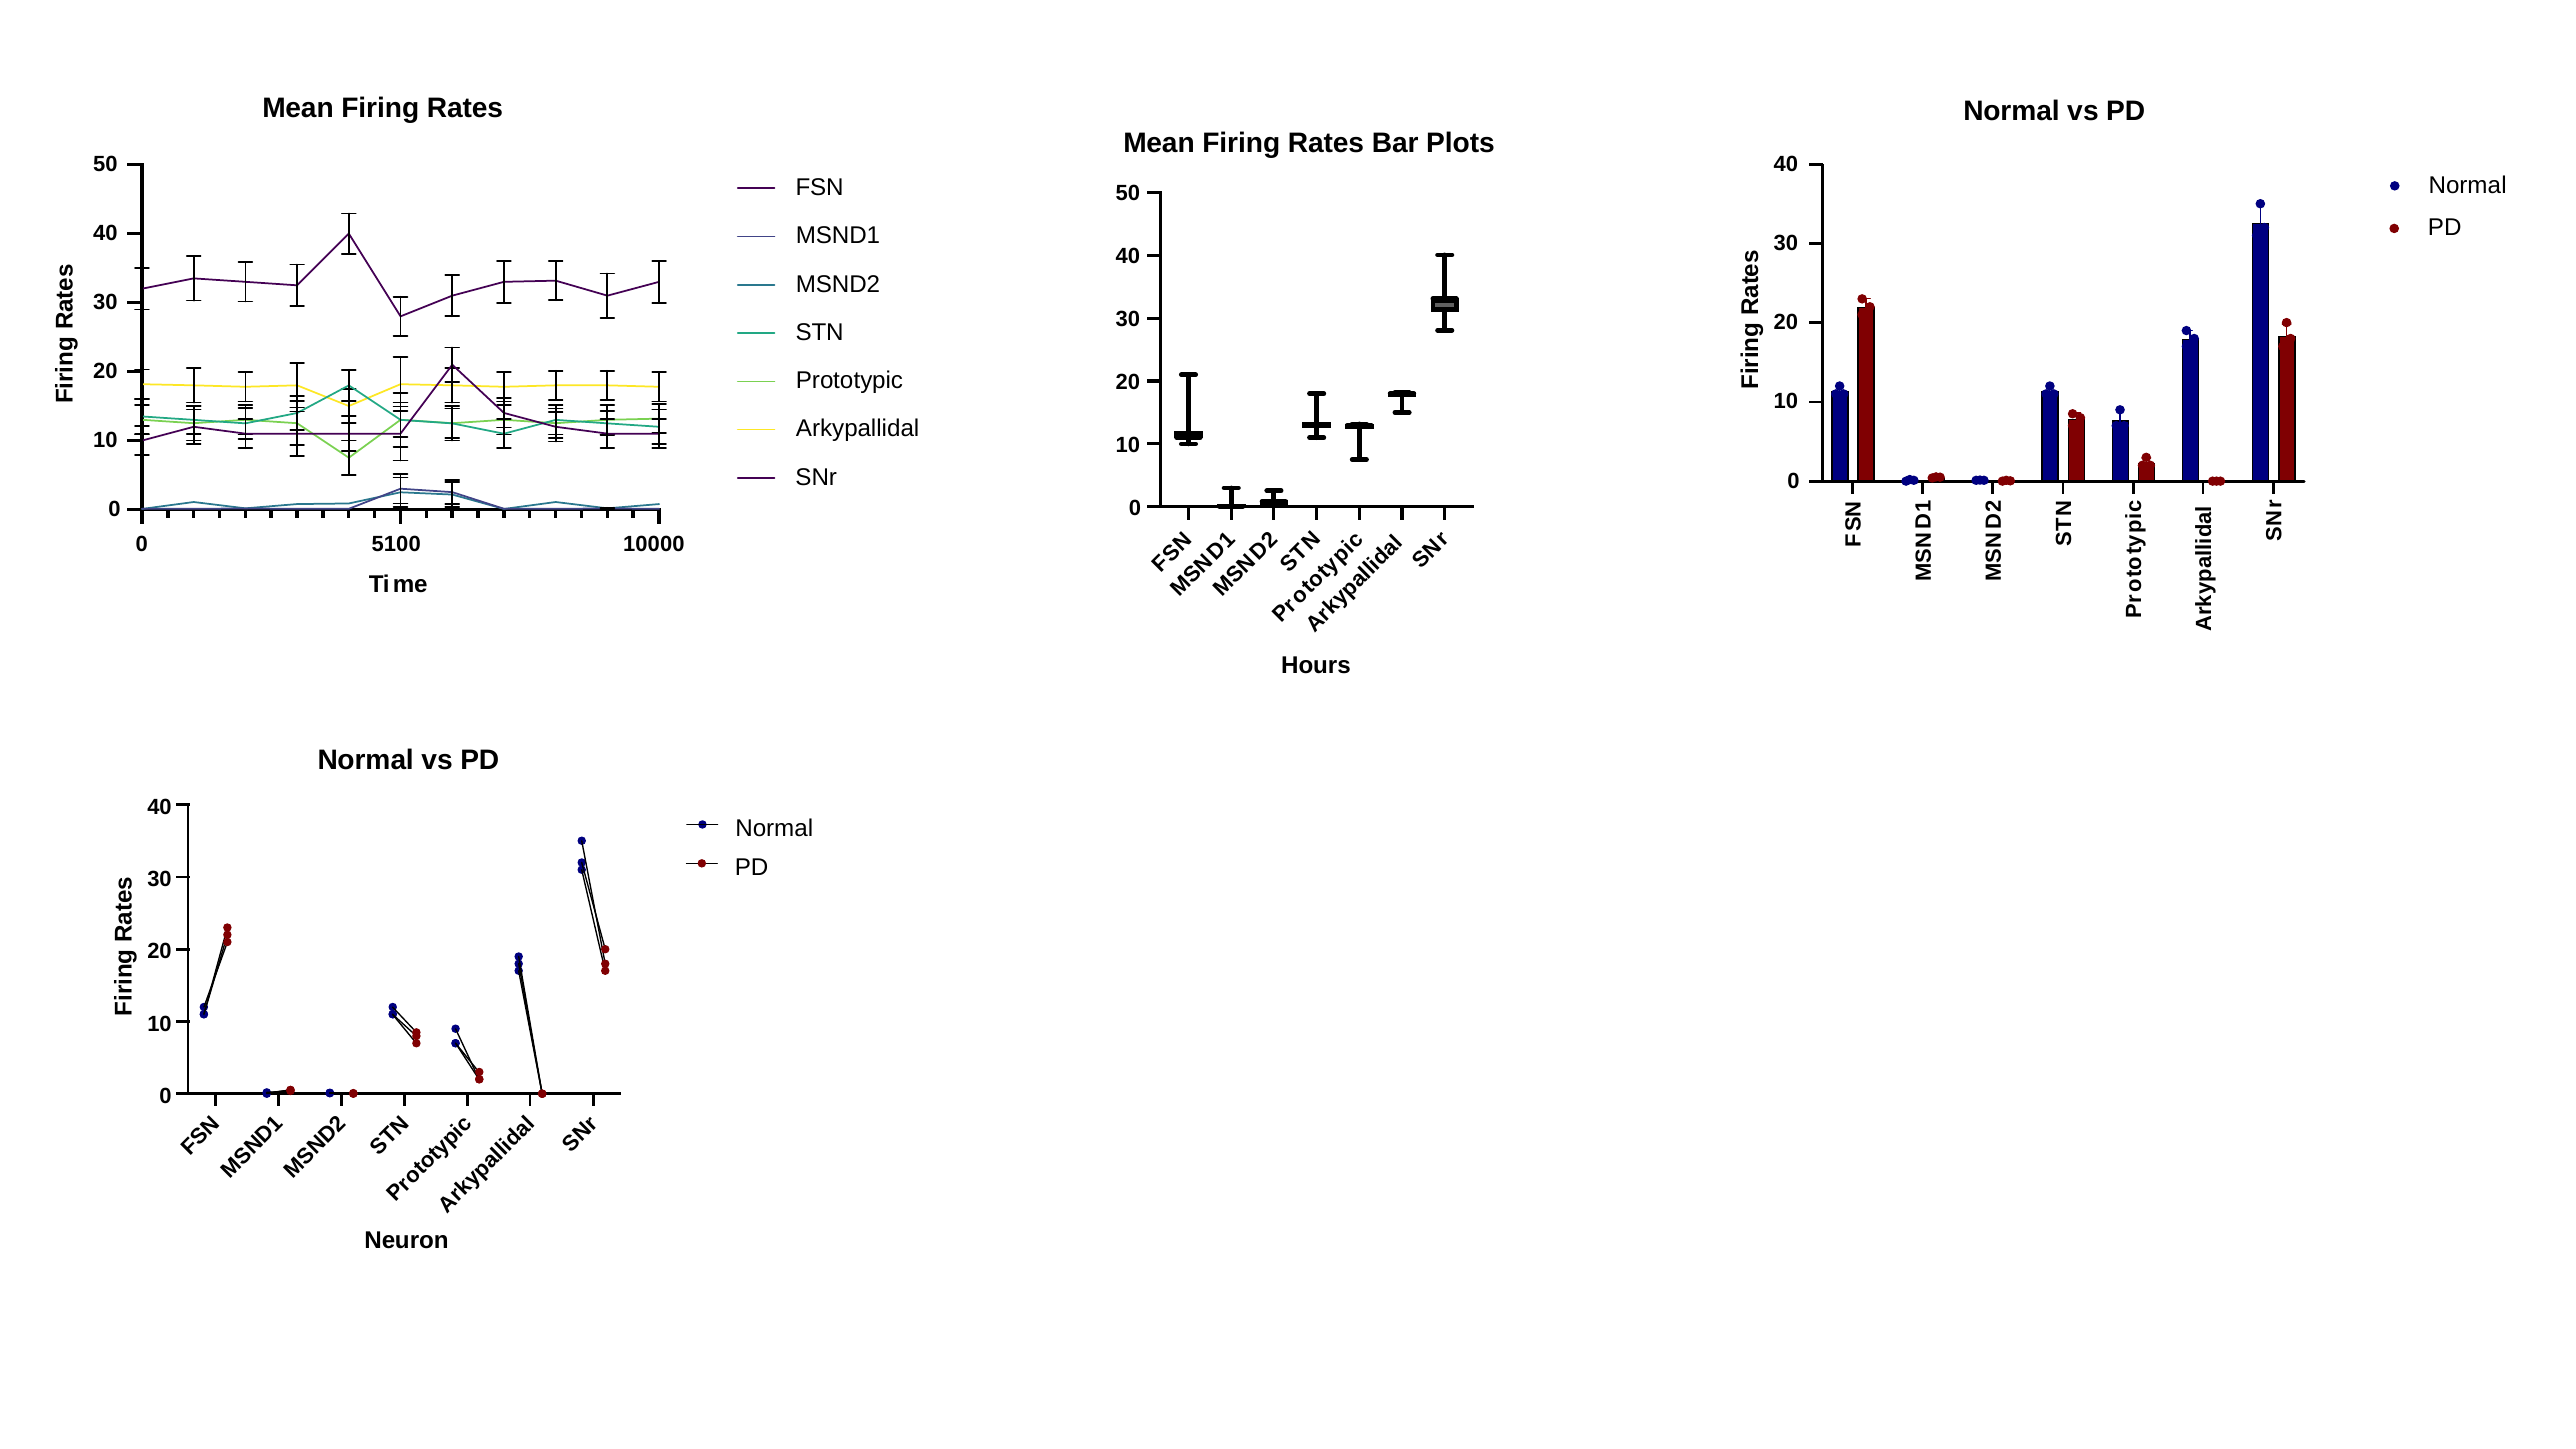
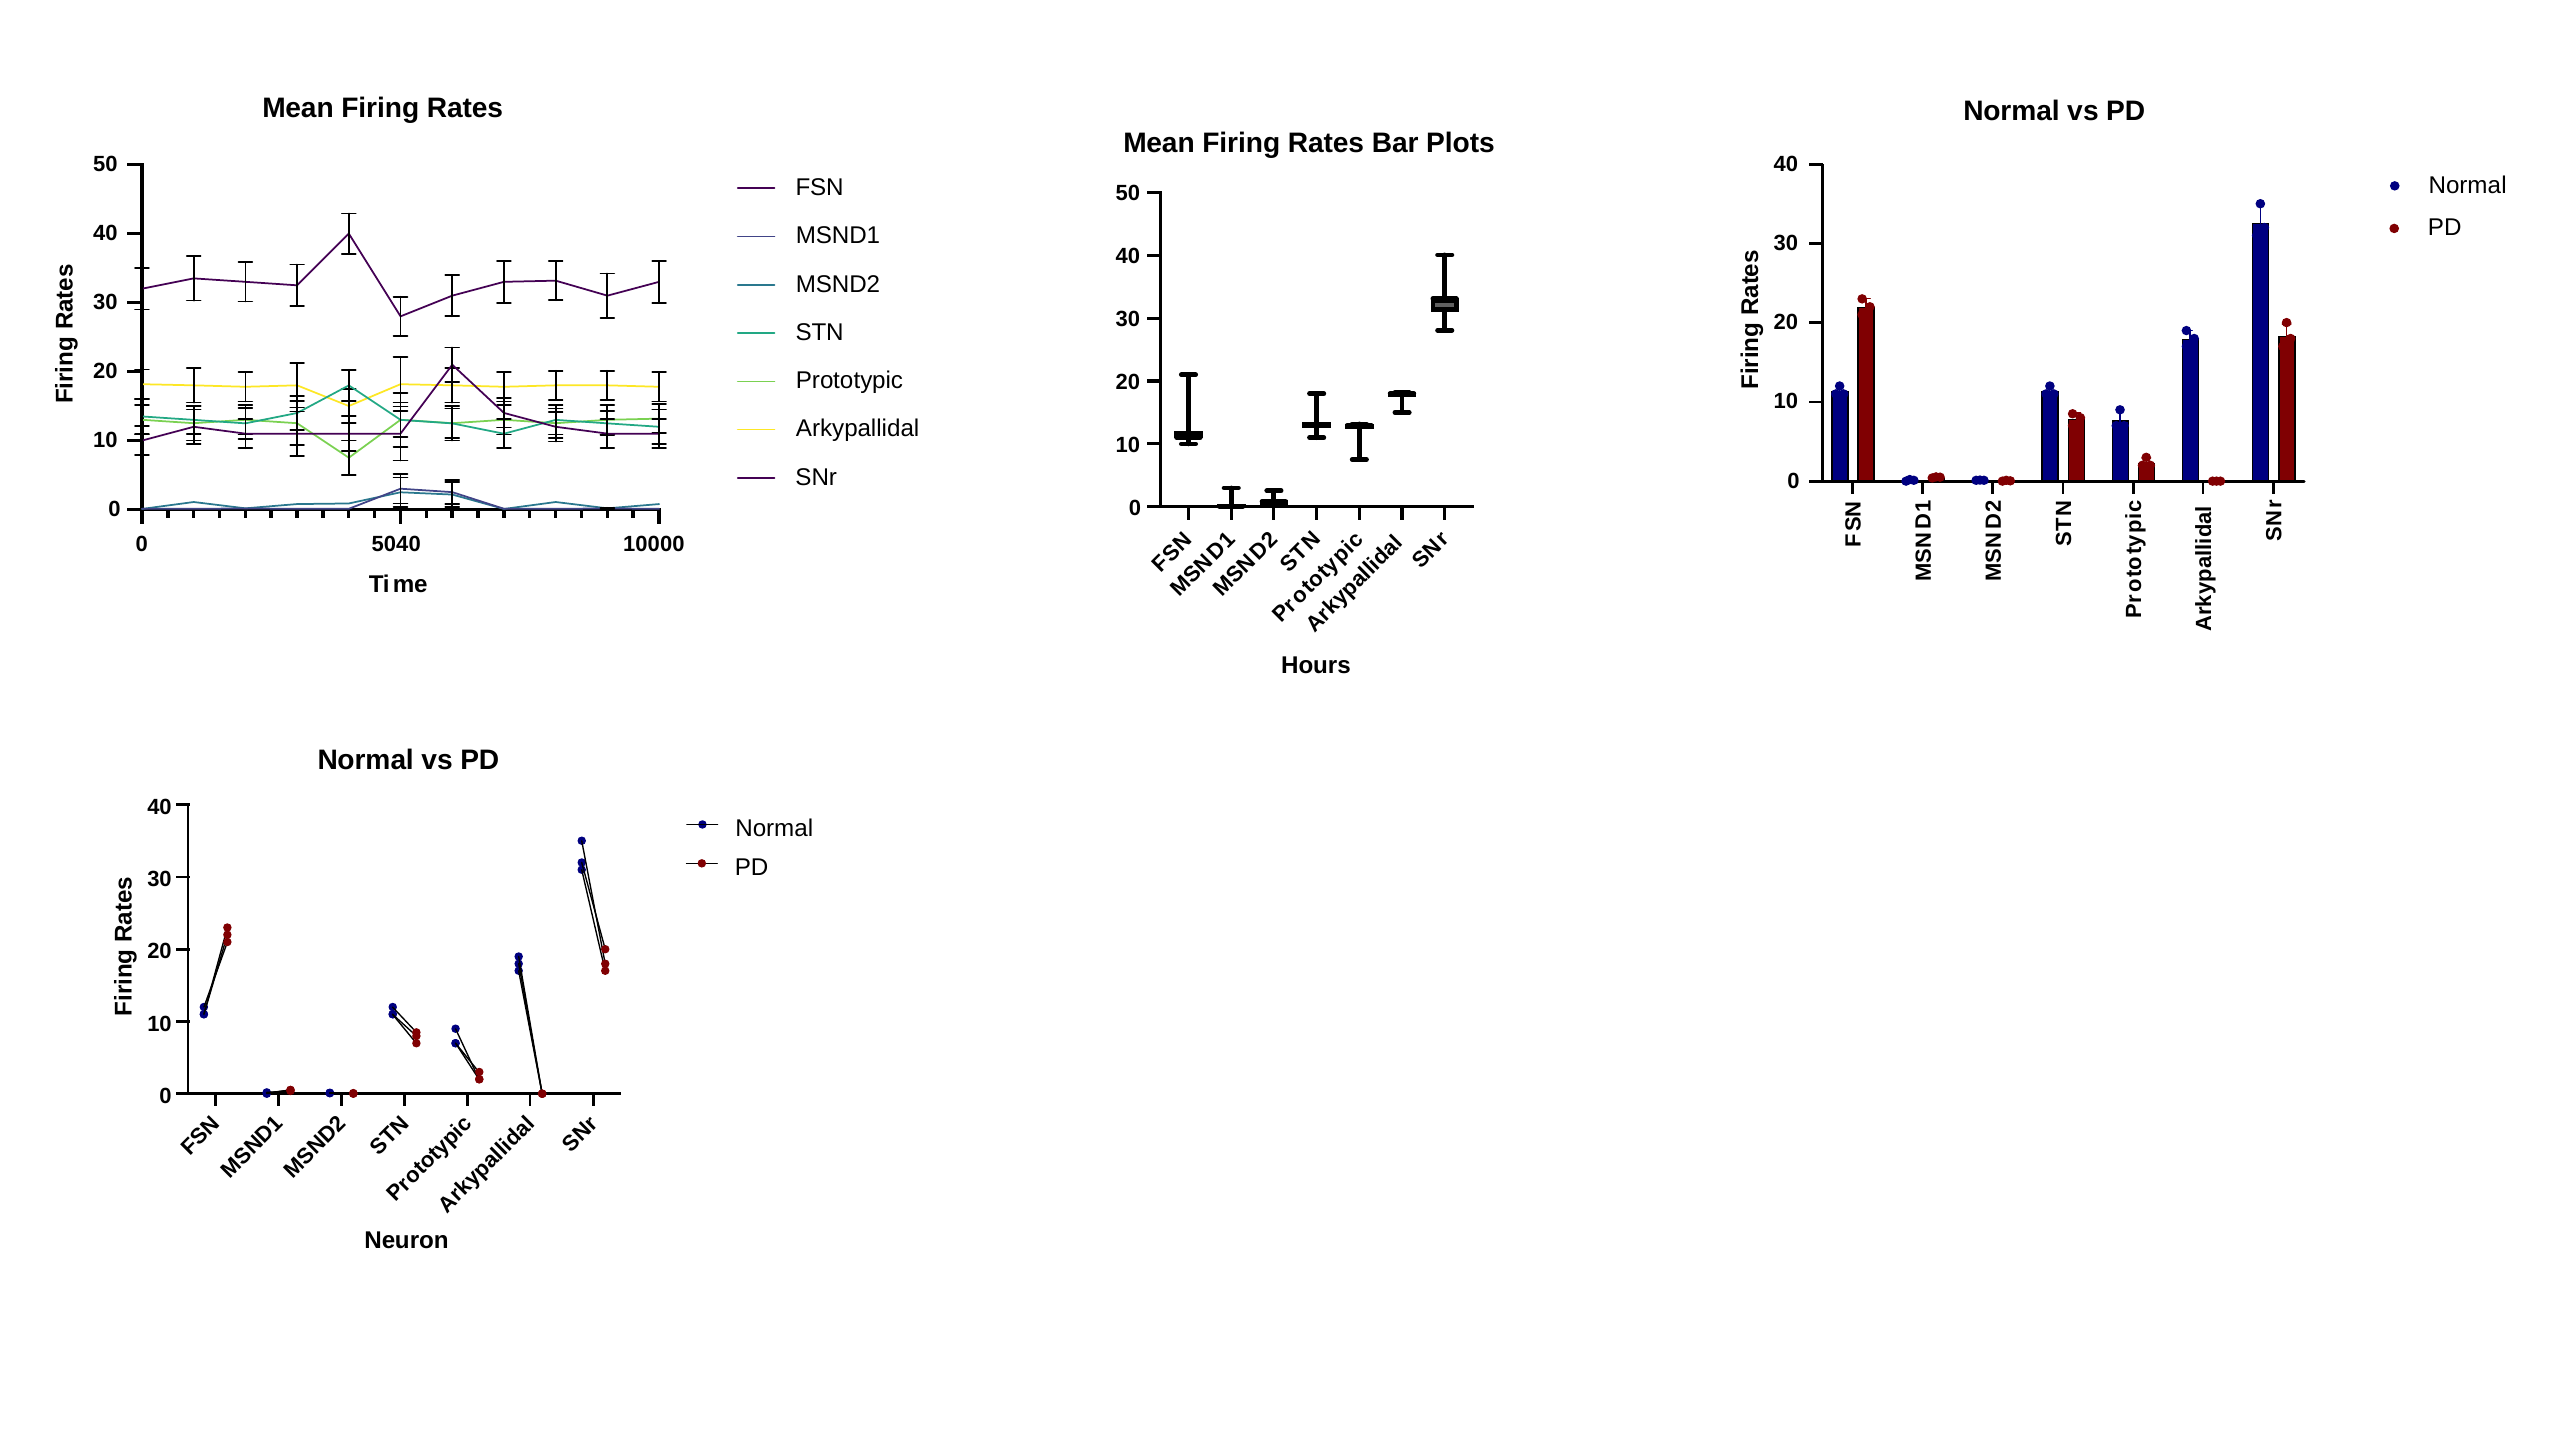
5100: 5100 -> 5040
